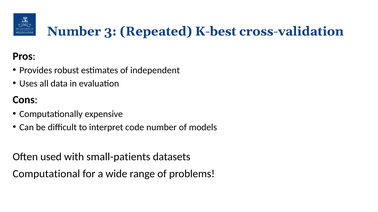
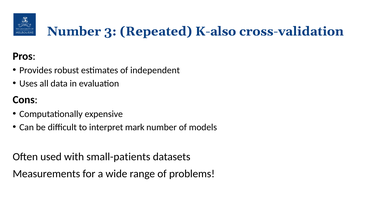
K-best: K-best -> K-also
code: code -> mark
Computational: Computational -> Measurements
